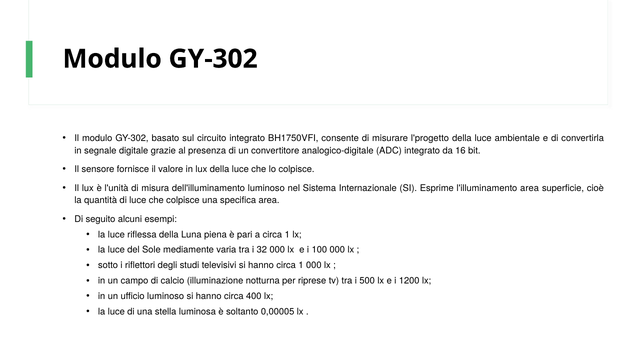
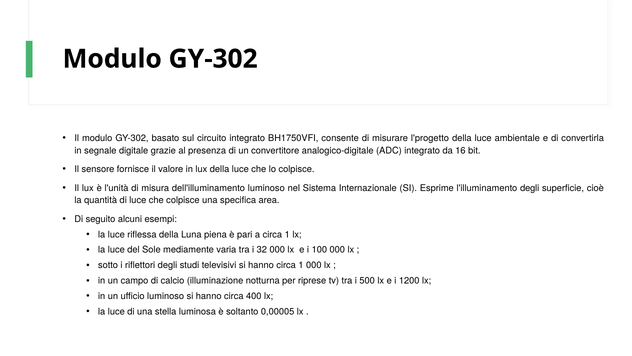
l'illuminamento area: area -> degli
